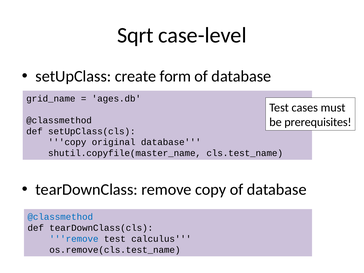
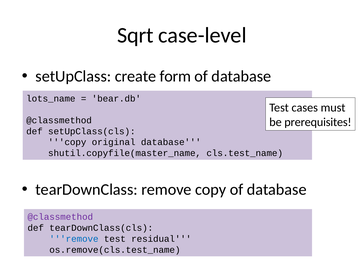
grid_name: grid_name -> lots_name
ages.db: ages.db -> bear.db
@classmethod at (60, 217) colour: blue -> purple
calculus: calculus -> residual
